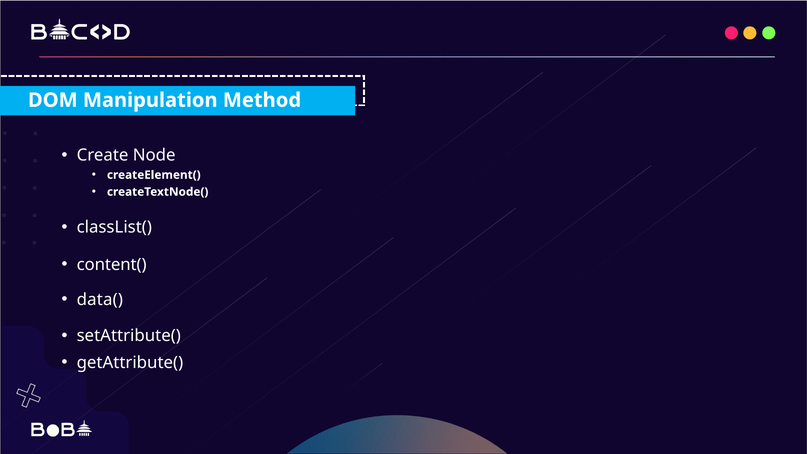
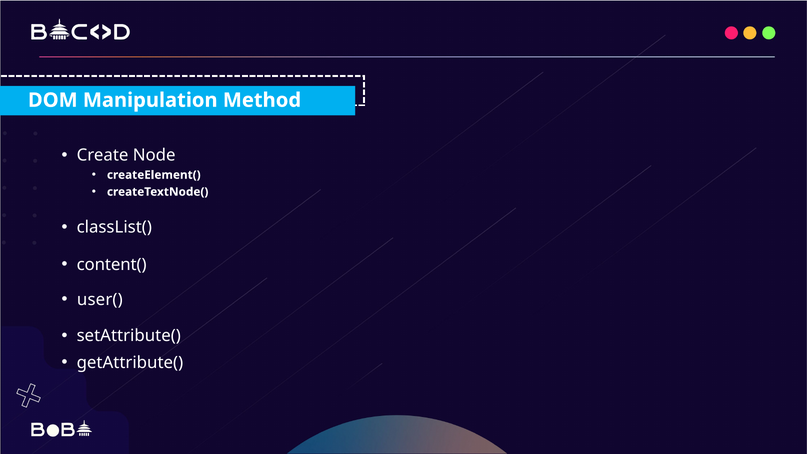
data(: data( -> user(
